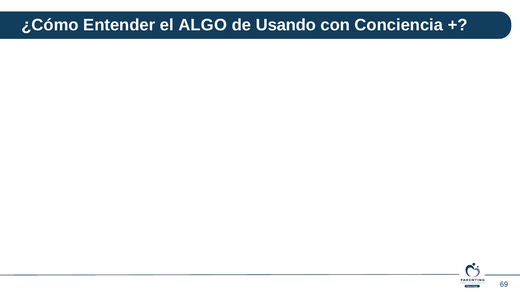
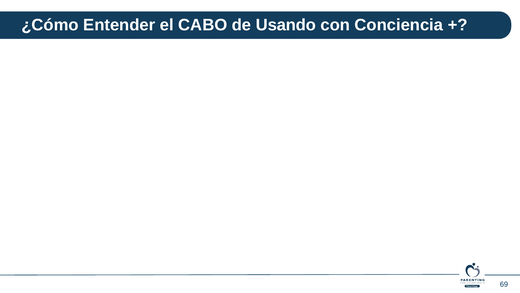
ALGO: ALGO -> CABO
